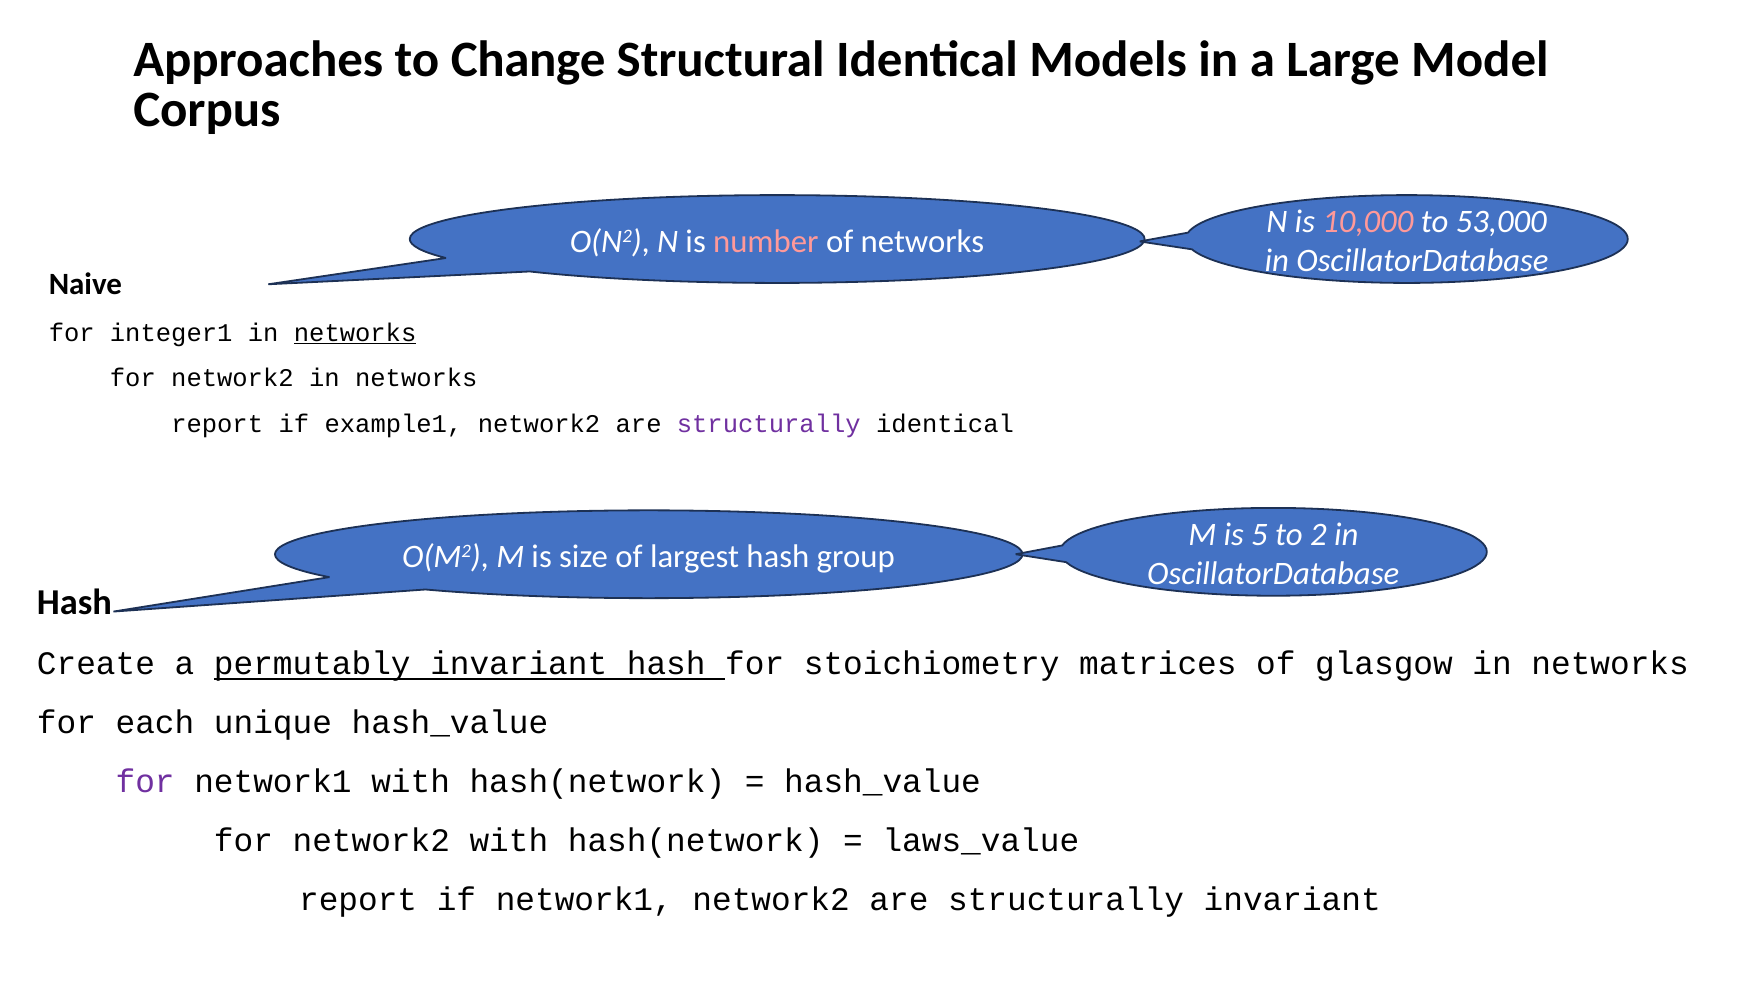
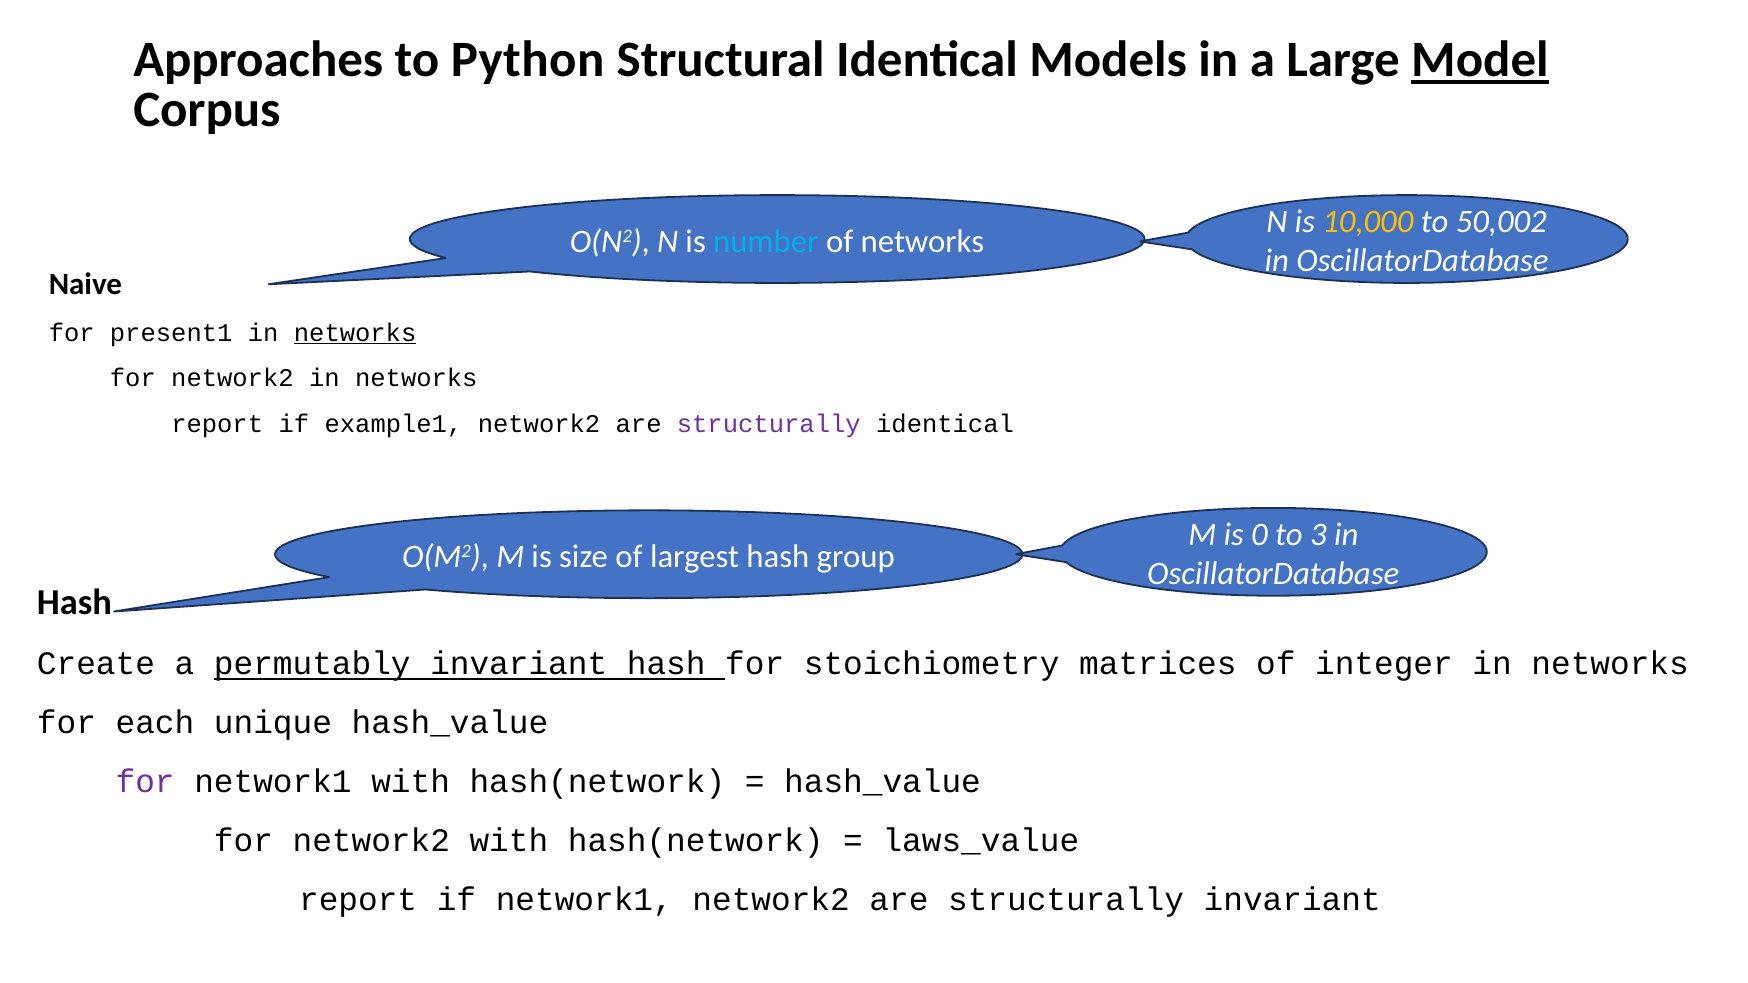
Change: Change -> Python
Model underline: none -> present
10,000 colour: pink -> yellow
53,000: 53,000 -> 50,002
number colour: pink -> light blue
integer1: integer1 -> present1
5: 5 -> 0
2: 2 -> 3
glasgow: glasgow -> integer
